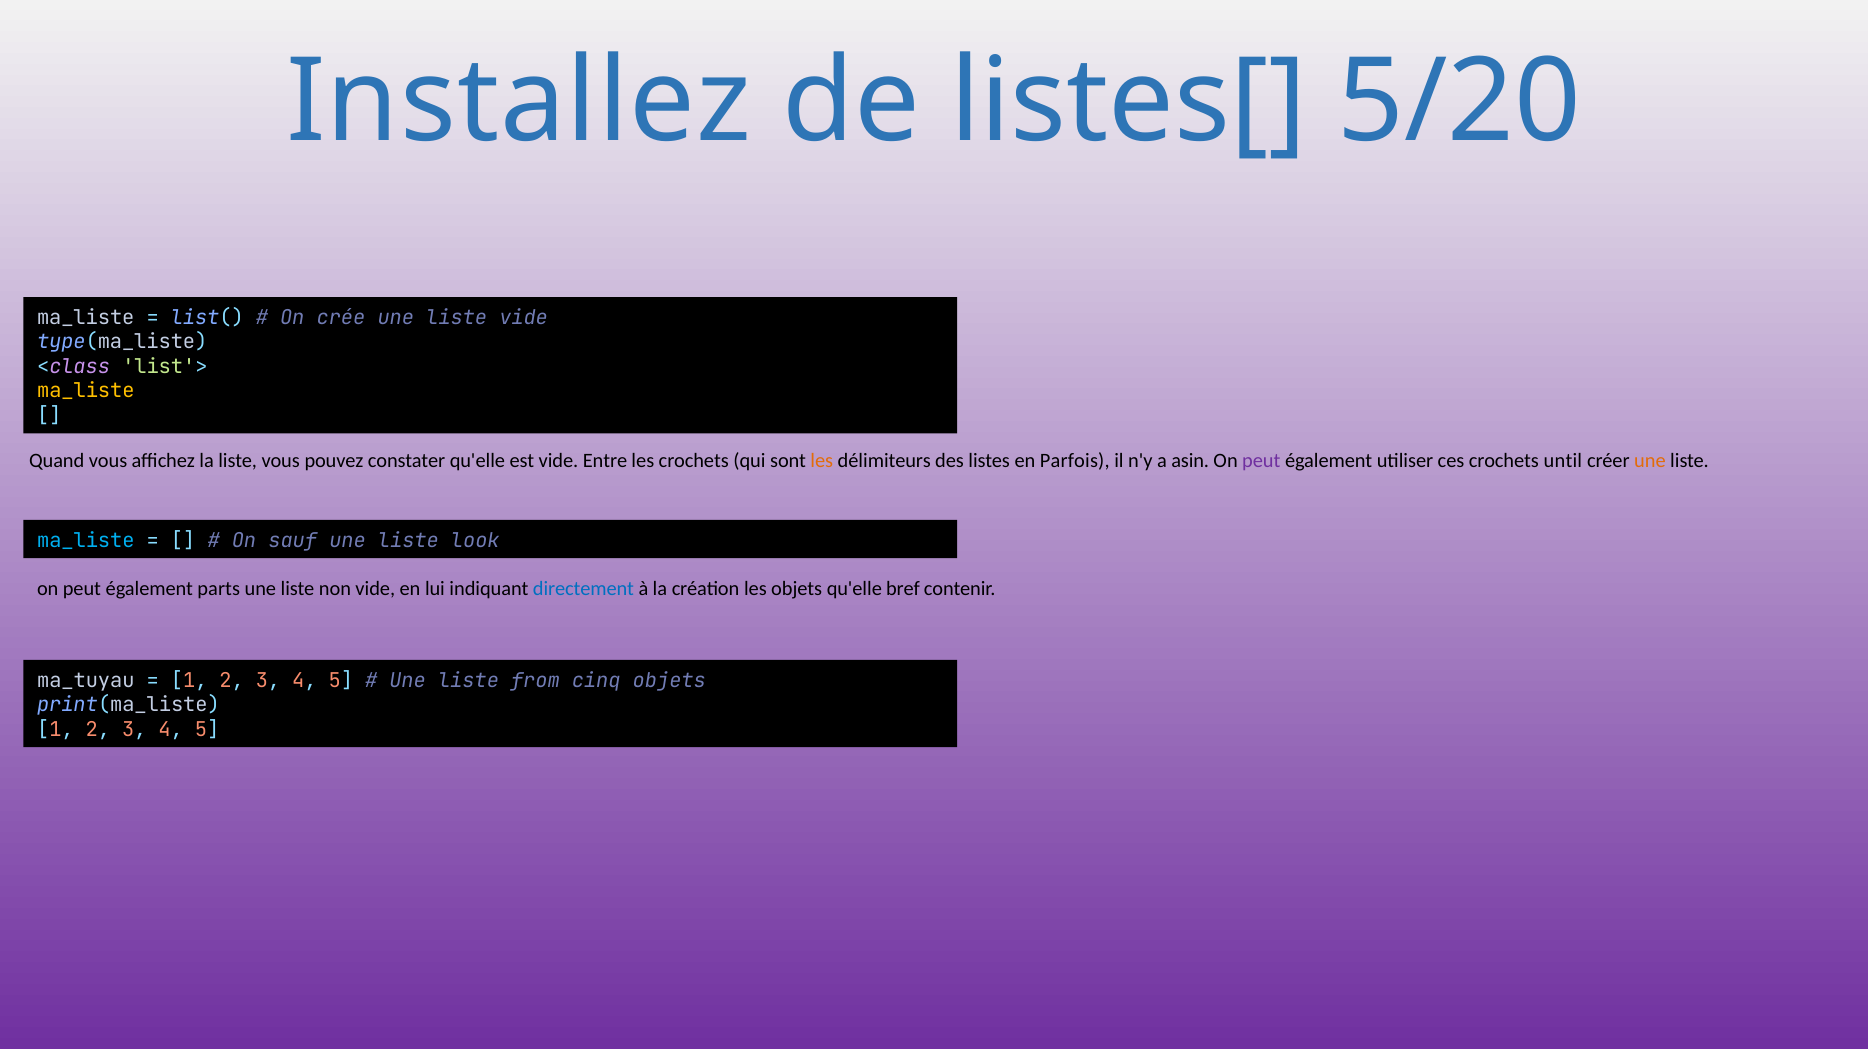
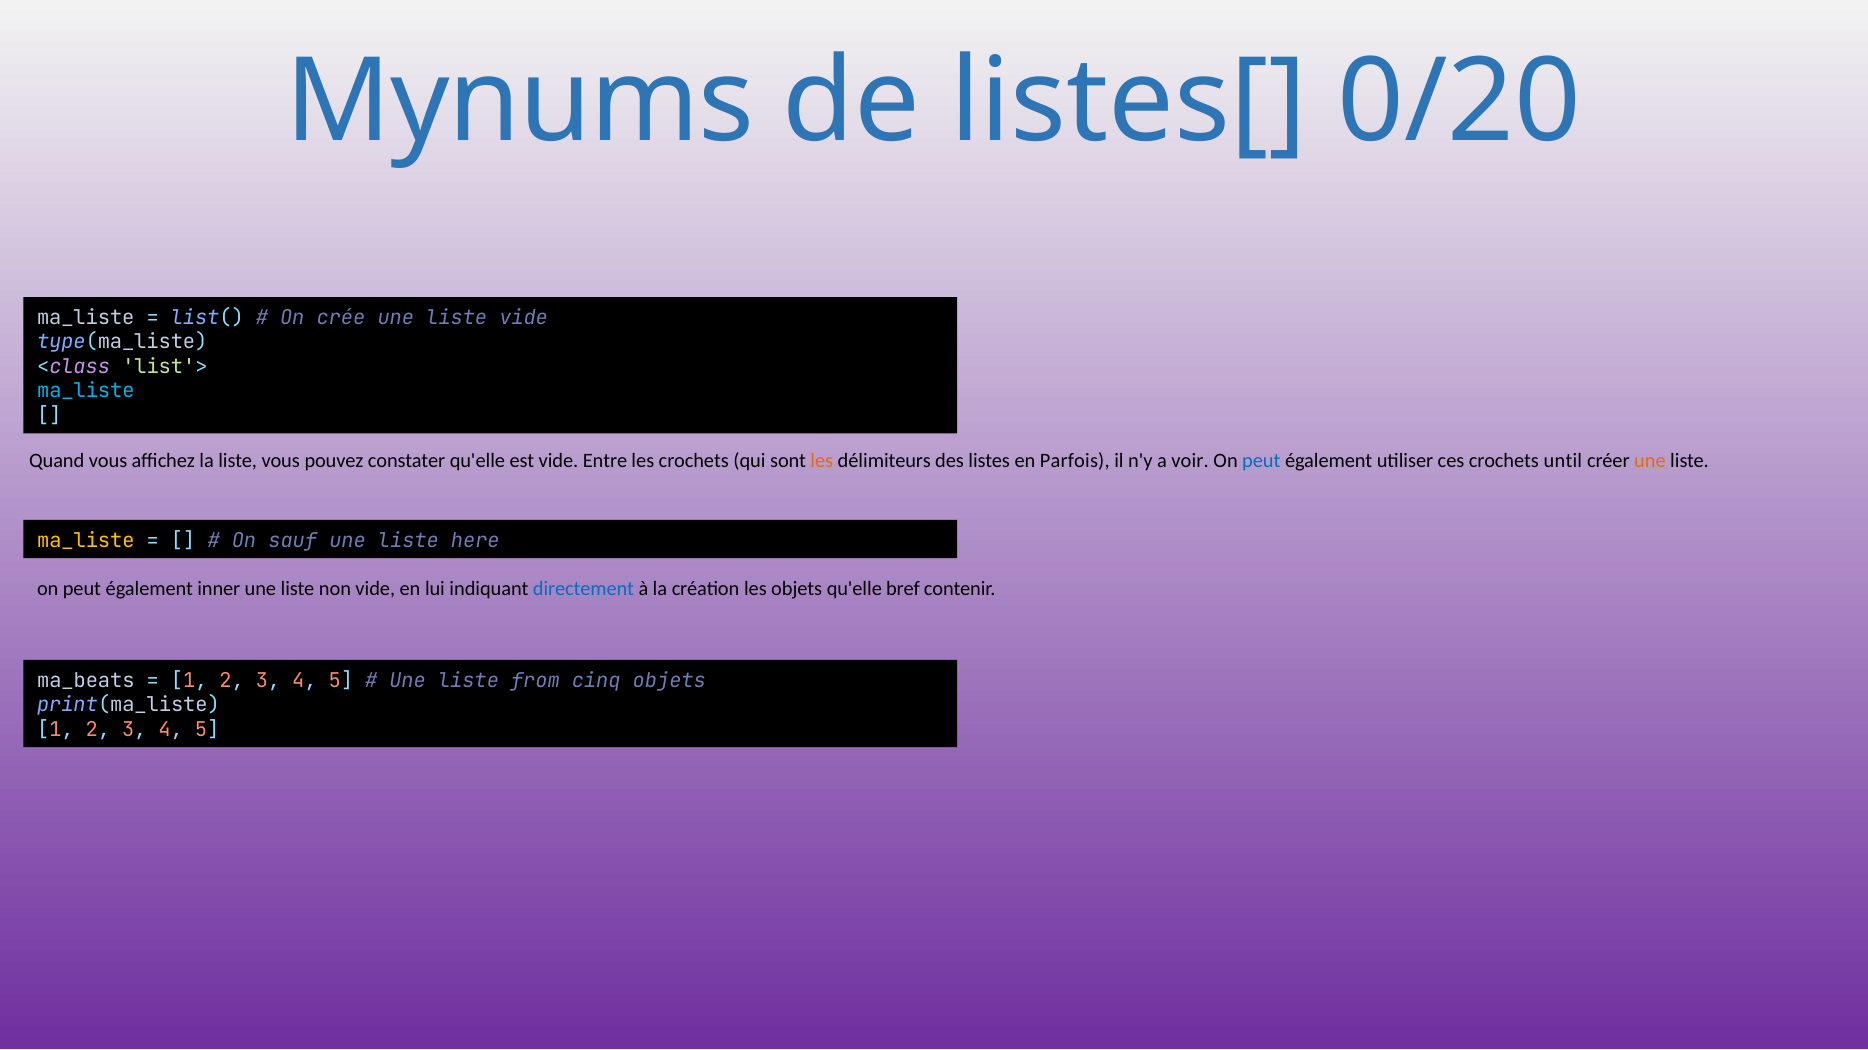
Installez: Installez -> Mynums
5/20: 5/20 -> 0/20
ma_liste at (86, 391) colour: yellow -> light blue
asin: asin -> voir
peut at (1261, 461) colour: purple -> blue
ma_liste at (86, 541) colour: light blue -> yellow
look: look -> here
parts: parts -> inner
ma_tuyau: ma_tuyau -> ma_beats
